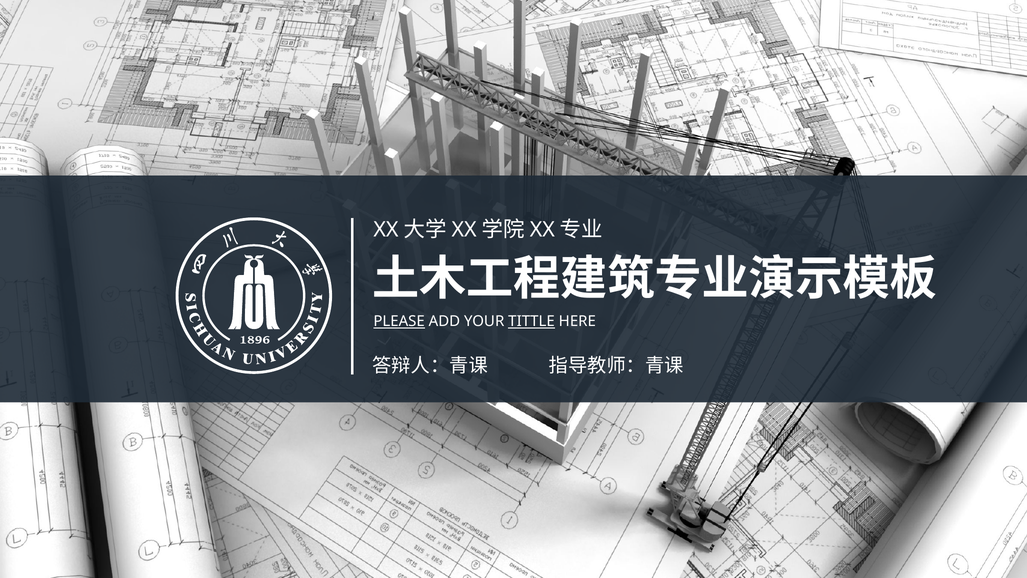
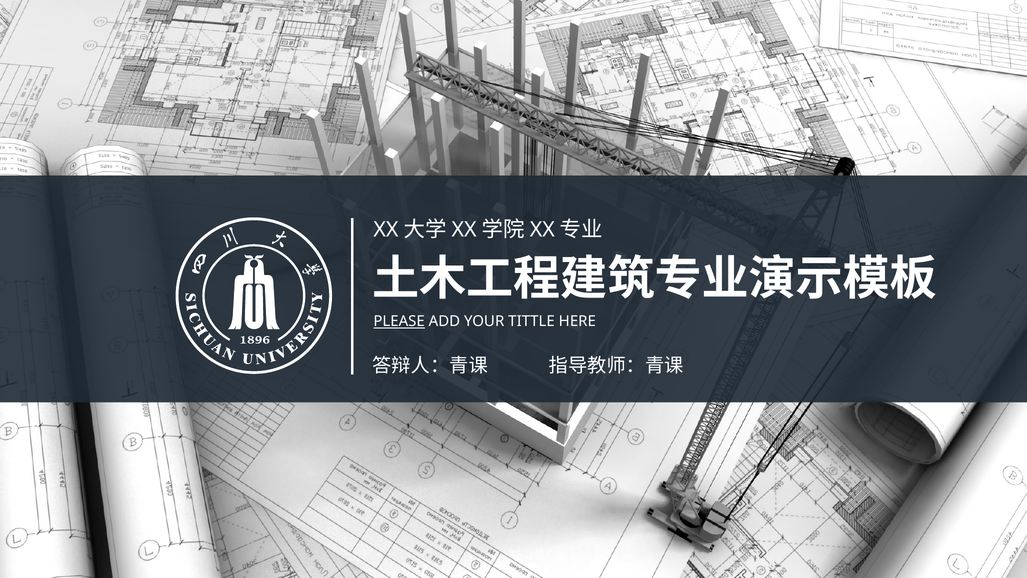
TITTLE underline: present -> none
